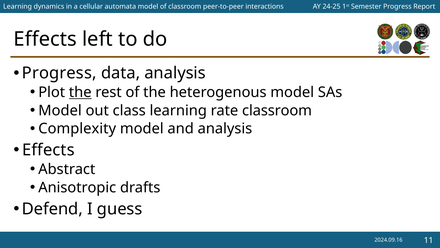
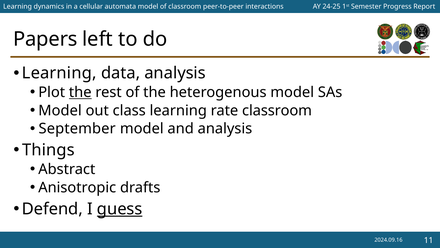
Effects at (45, 39): Effects -> Papers
Progress at (59, 73): Progress -> Learning
Complexity: Complexity -> September
Effects at (48, 150): Effects -> Things
guess underline: none -> present
